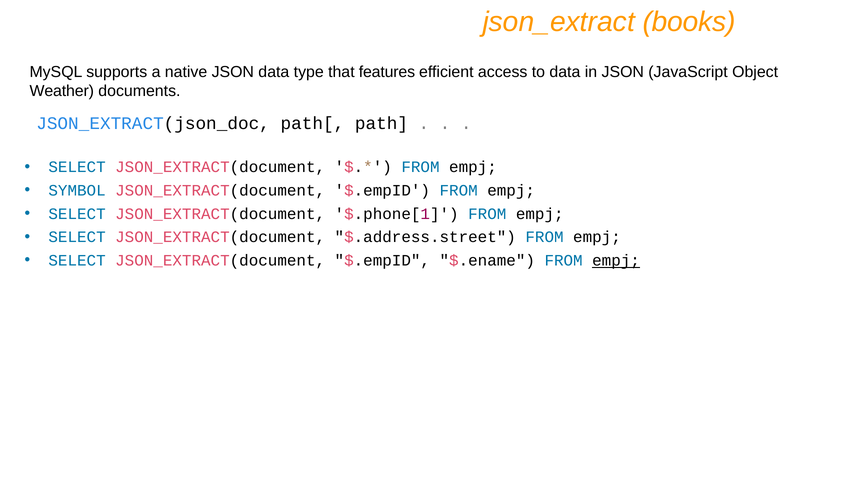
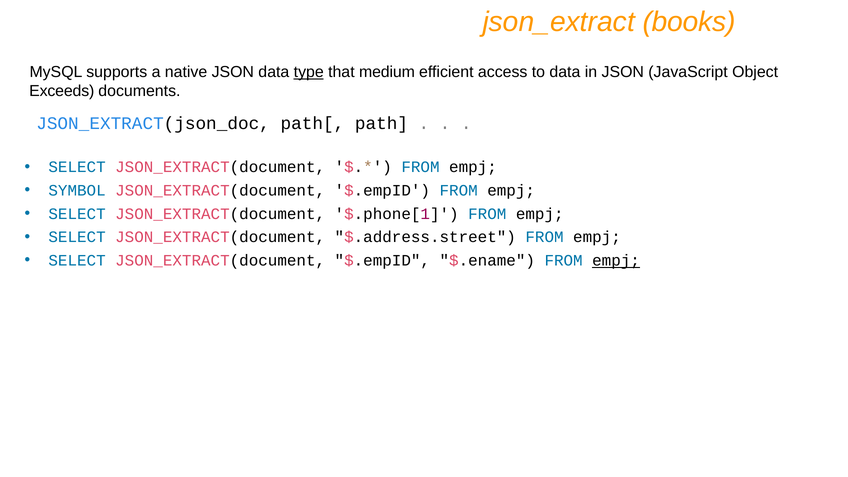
type underline: none -> present
features: features -> medium
Weather: Weather -> Exceeds
